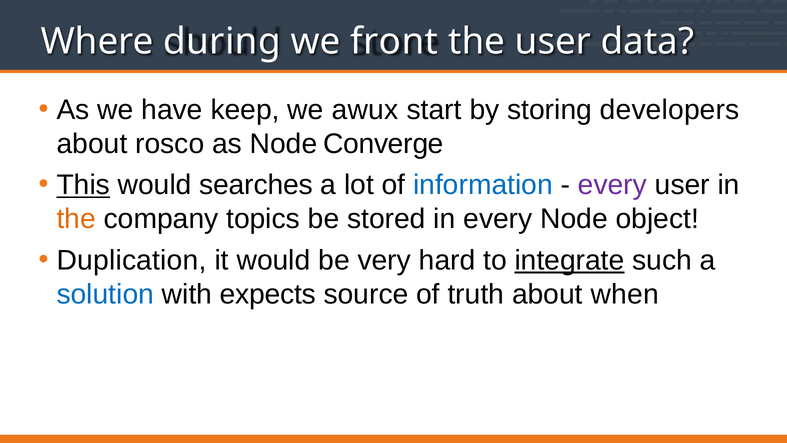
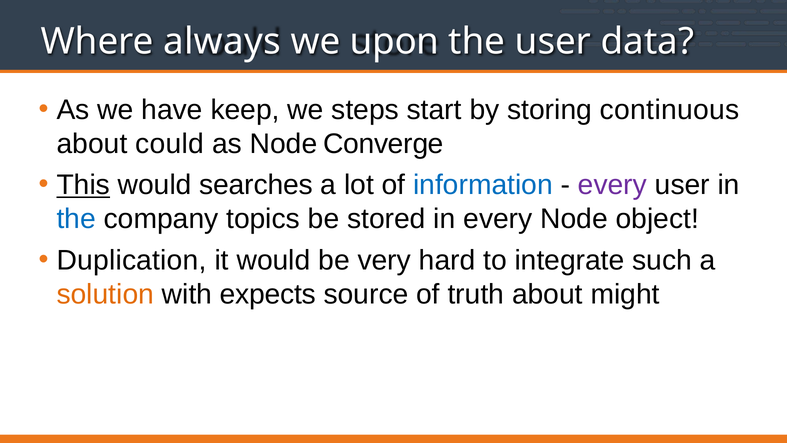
during: during -> always
front: front -> upon
awux: awux -> steps
developers: developers -> continuous
rosco: rosco -> could
the at (76, 219) colour: orange -> blue
integrate underline: present -> none
solution colour: blue -> orange
when: when -> might
